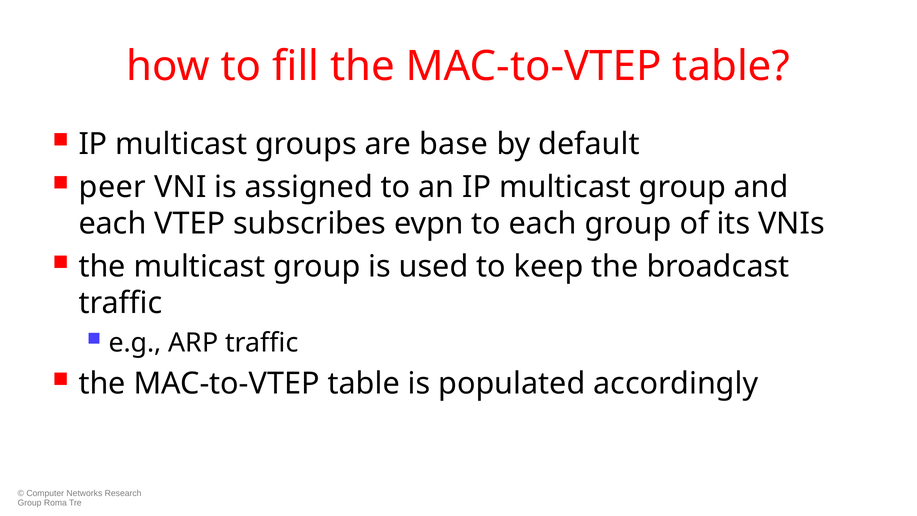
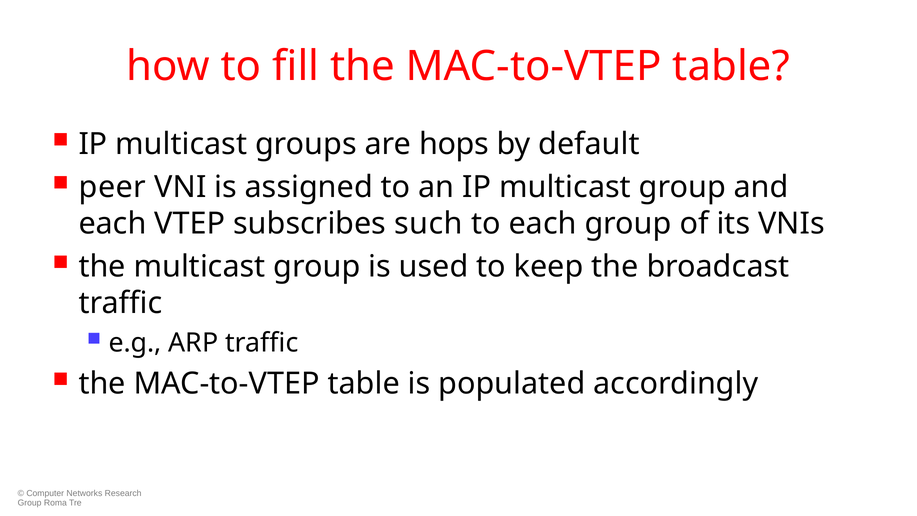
base: base -> hops
evpn: evpn -> such
